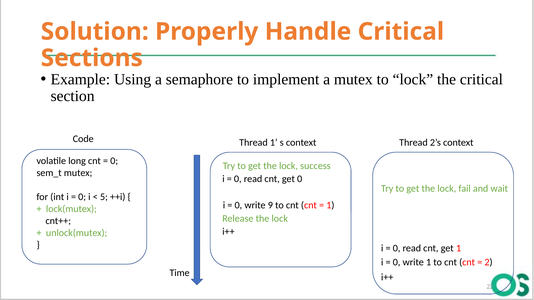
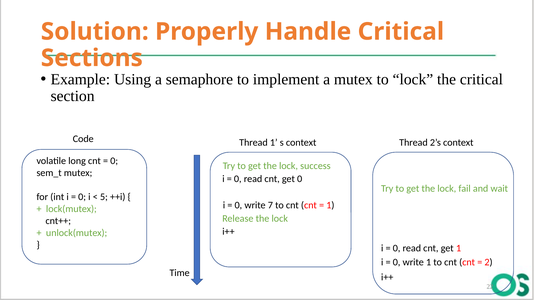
9: 9 -> 7
